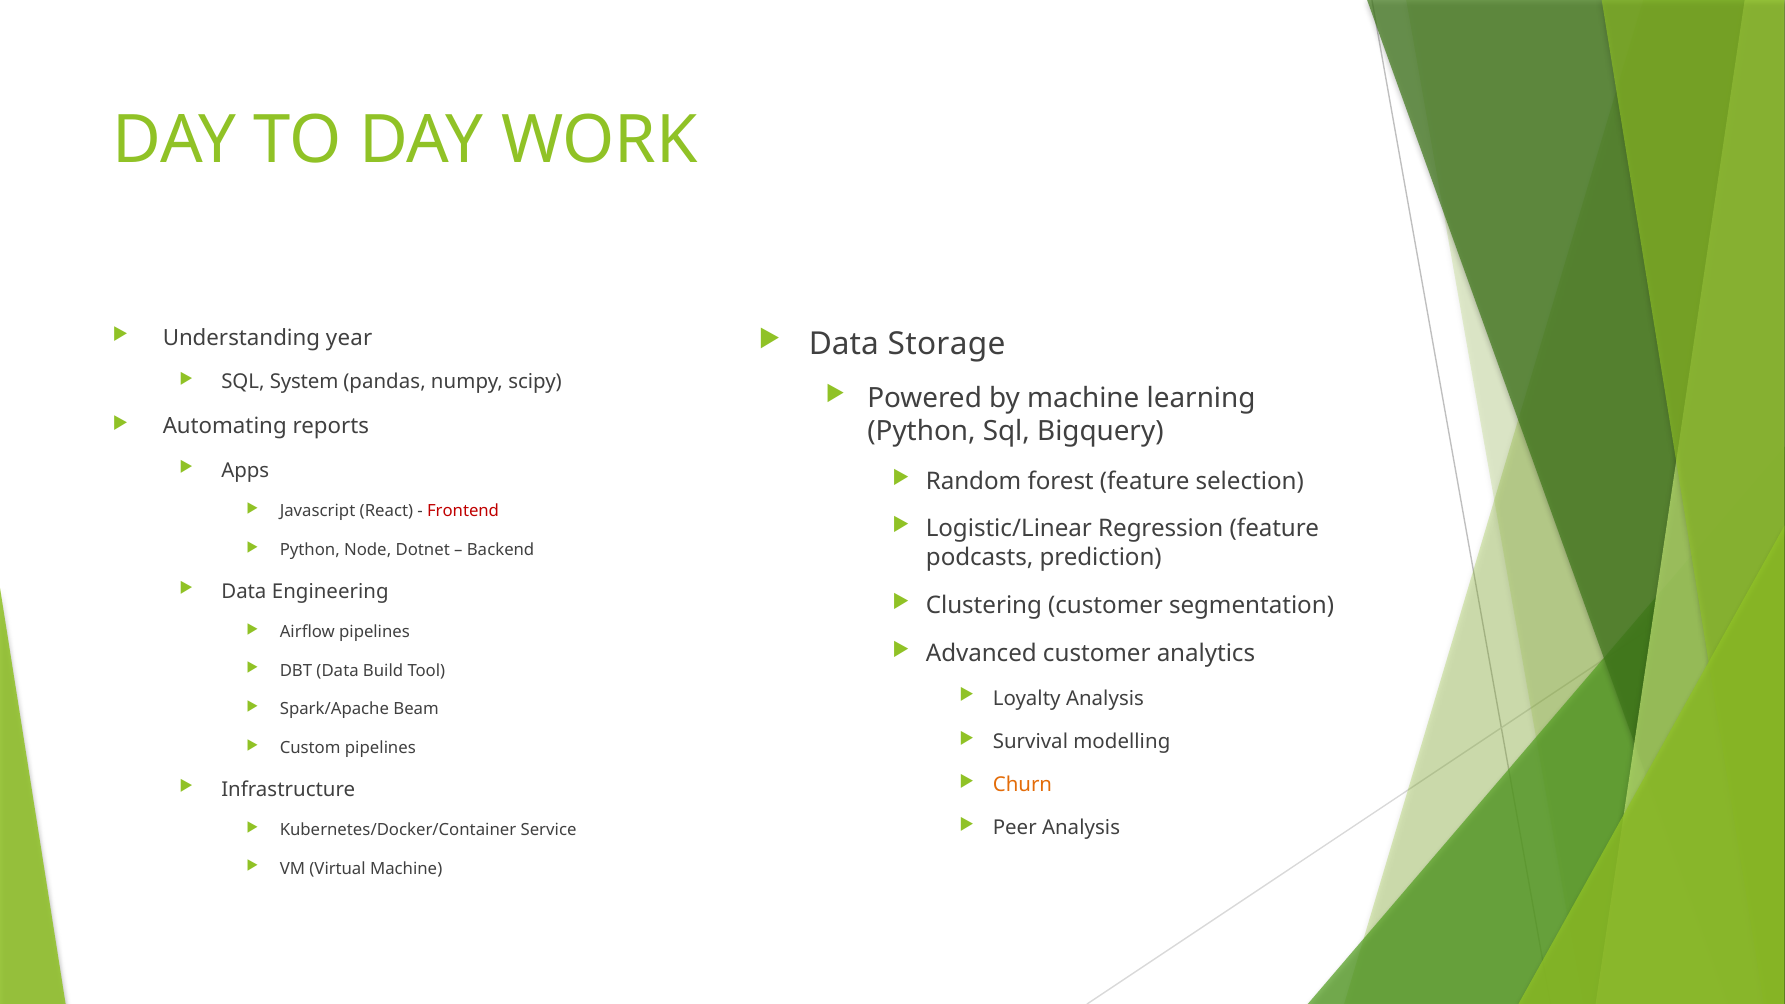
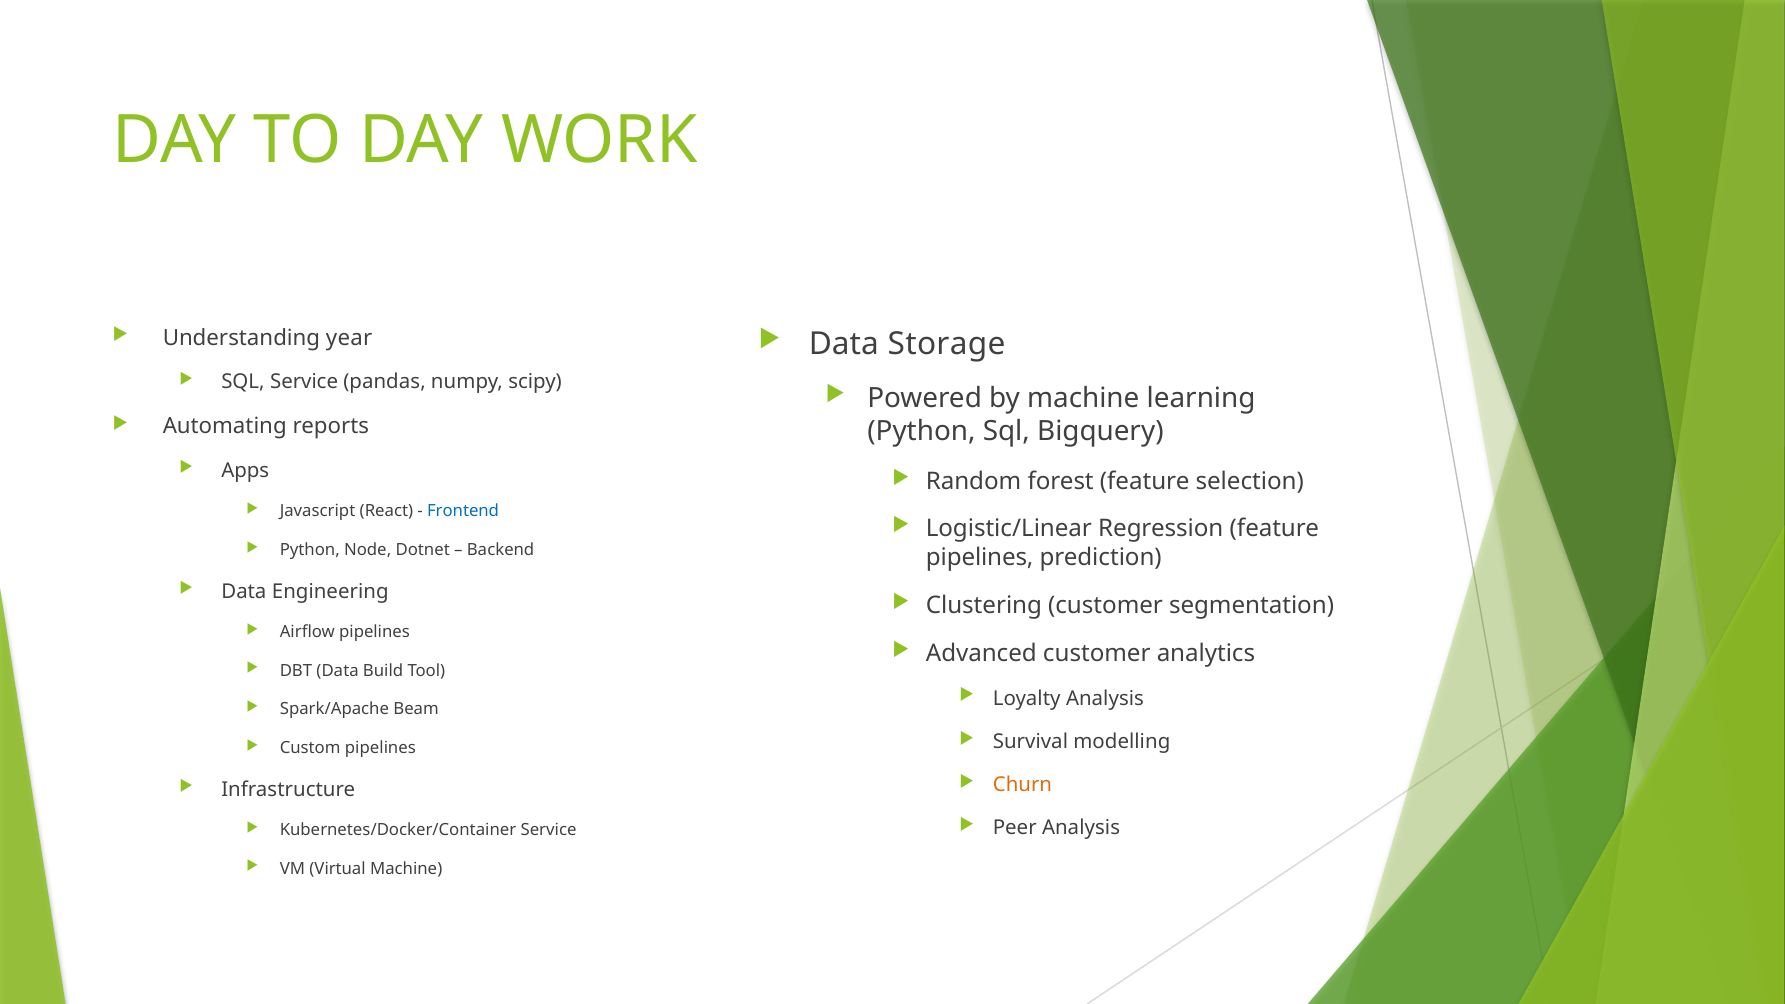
SQL System: System -> Service
Frontend colour: red -> blue
podcasts at (980, 558): podcasts -> pipelines
